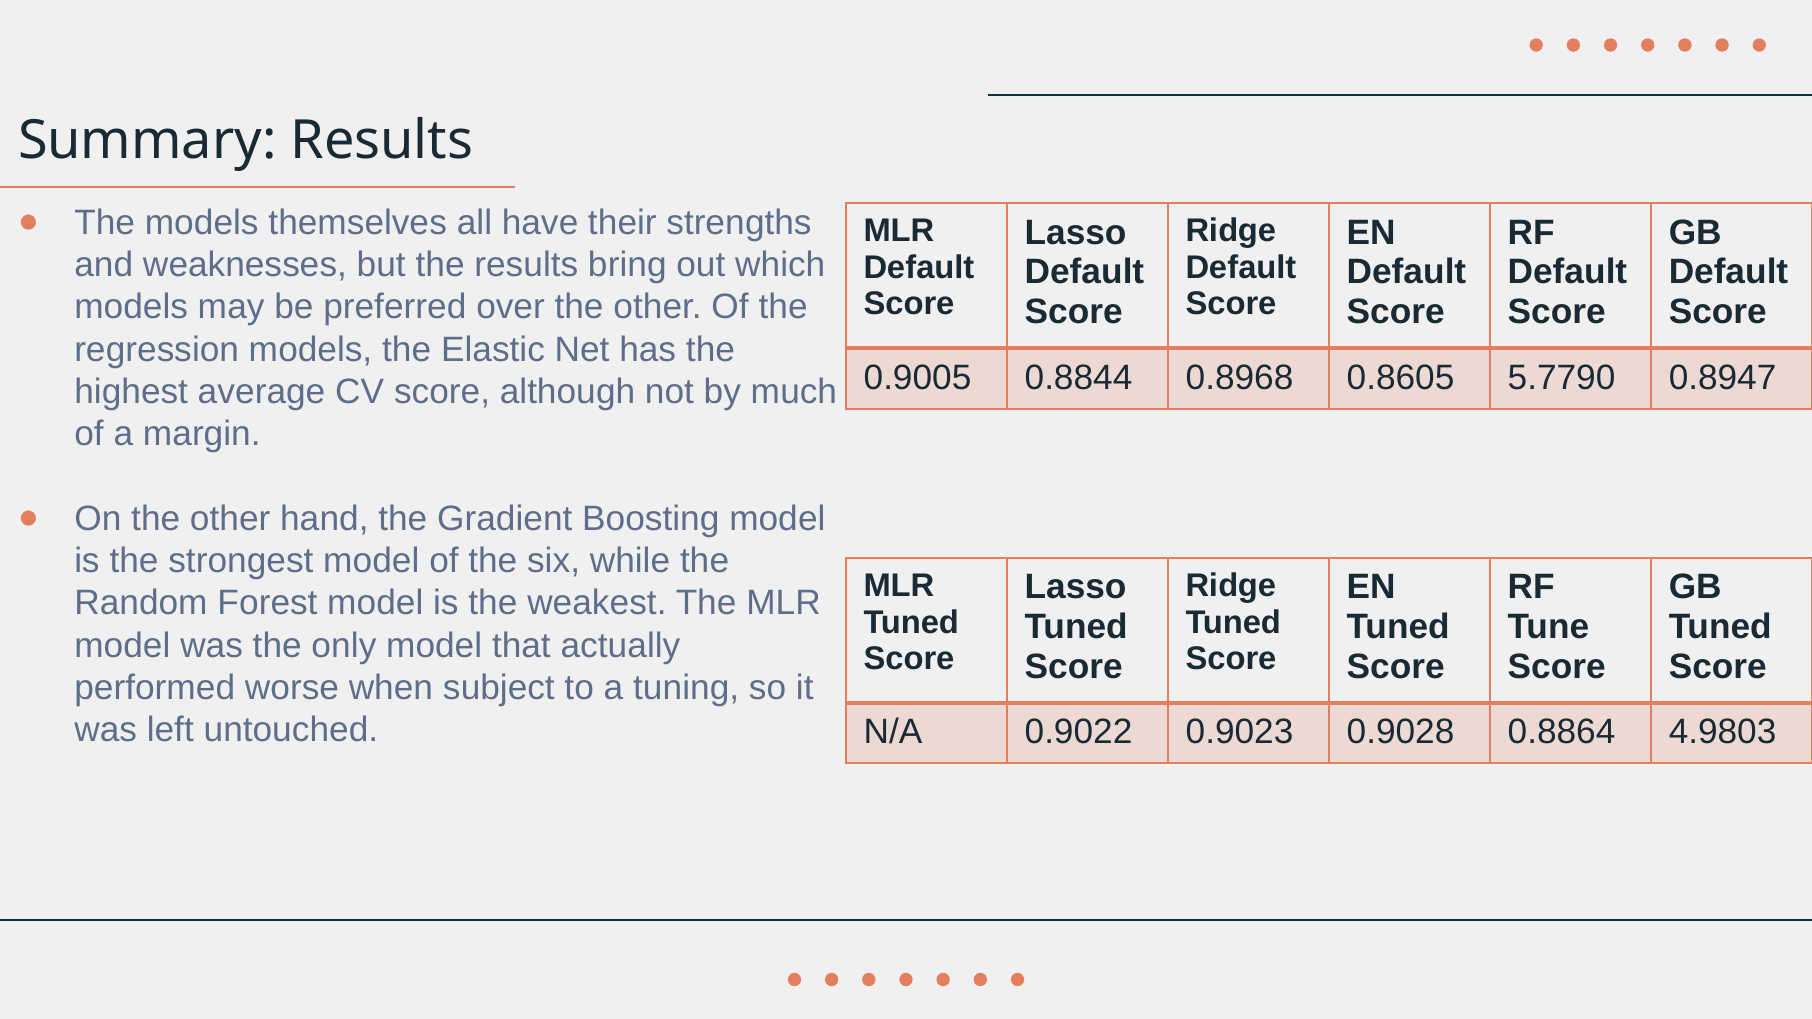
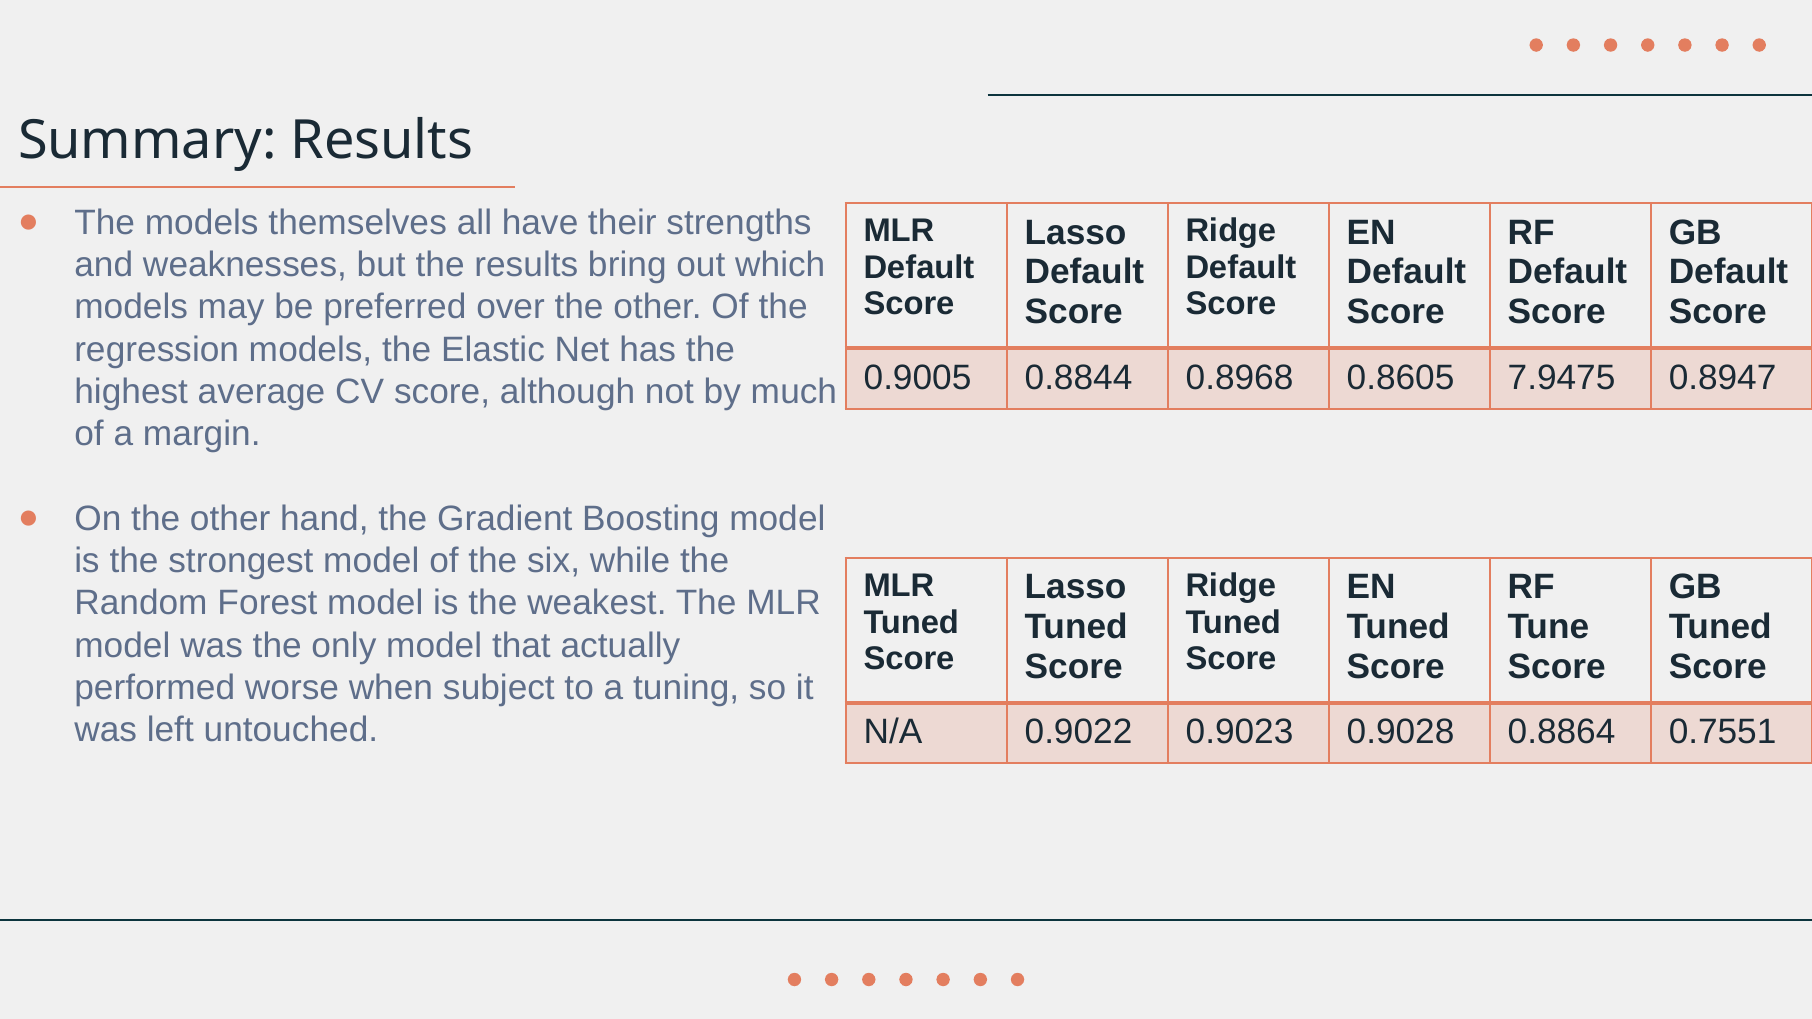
5.7790: 5.7790 -> 7.9475
4.9803: 4.9803 -> 0.7551
